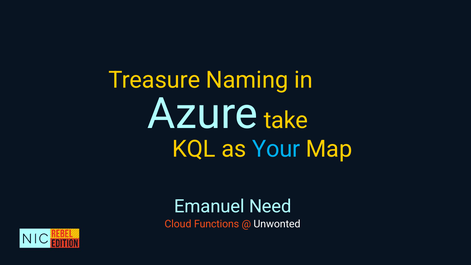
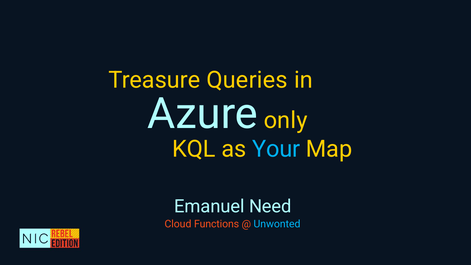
Naming: Naming -> Queries
take: take -> only
Unwonted colour: white -> light blue
